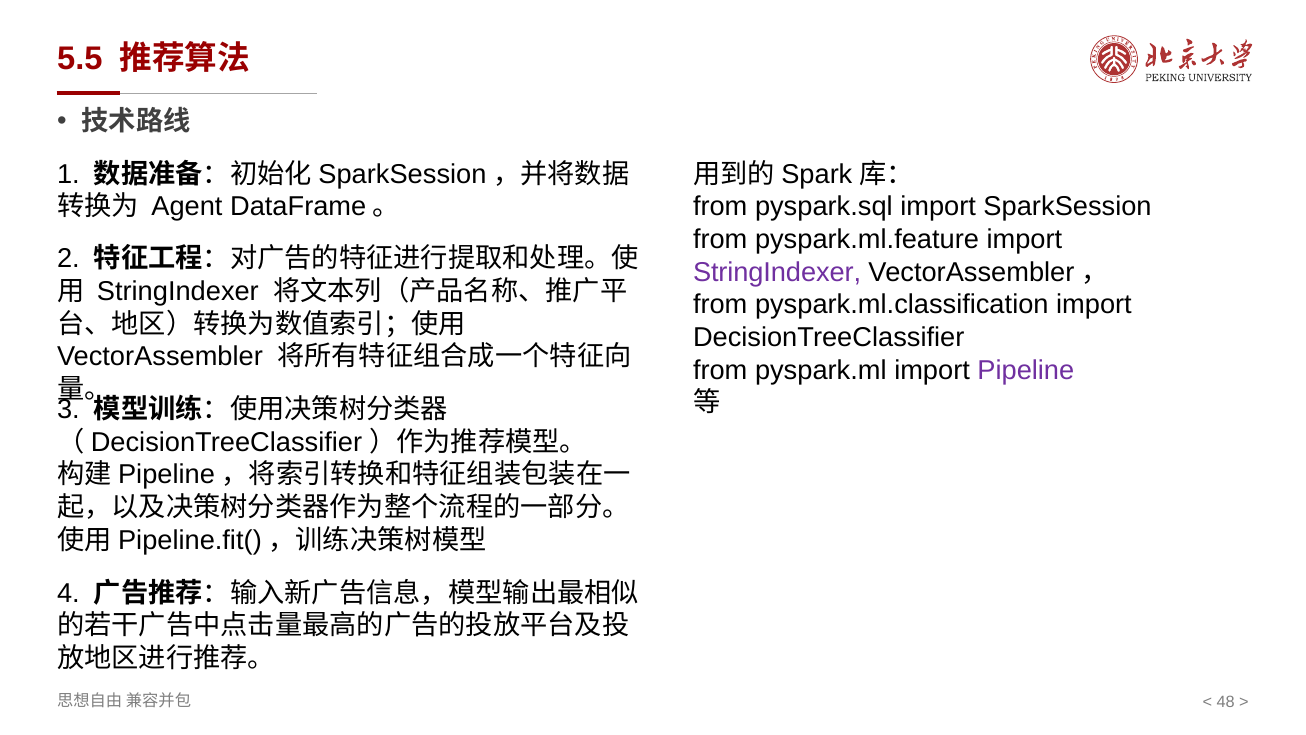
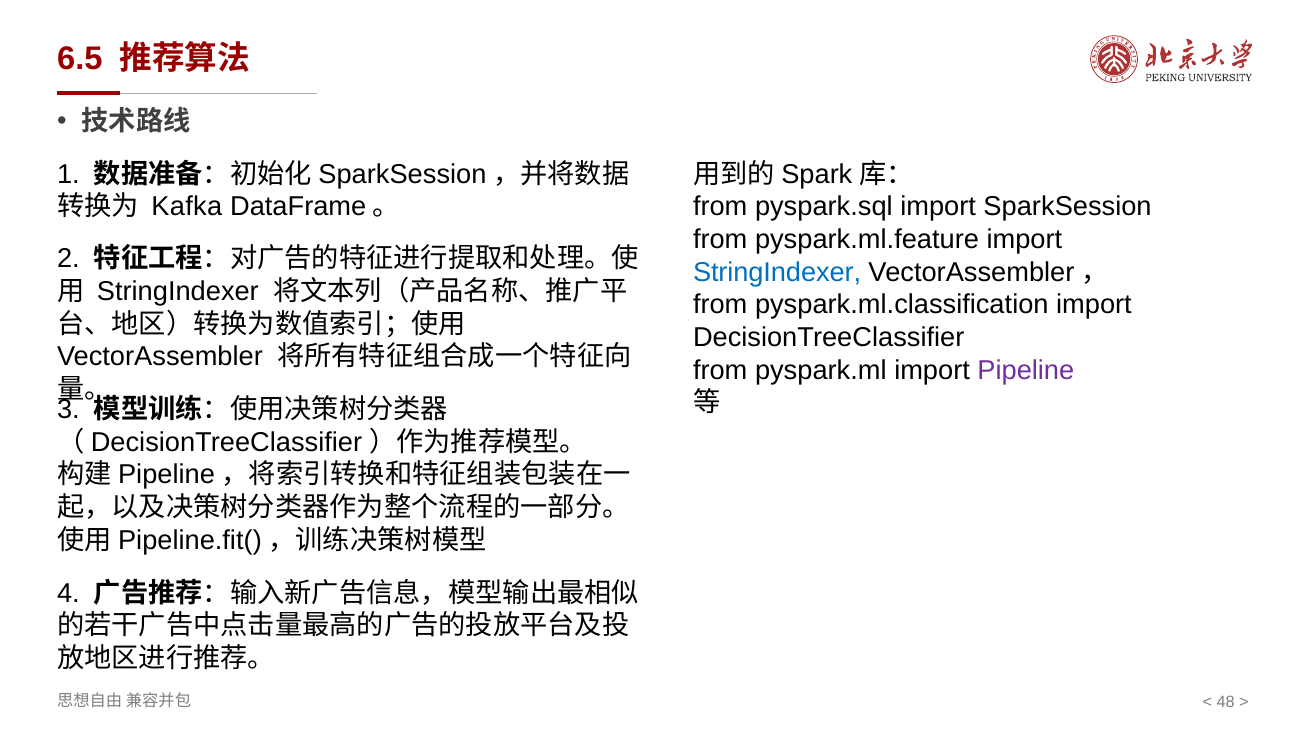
5.5: 5.5 -> 6.5
Agent: Agent -> Kafka
StringIndexer at (777, 272) colour: purple -> blue
